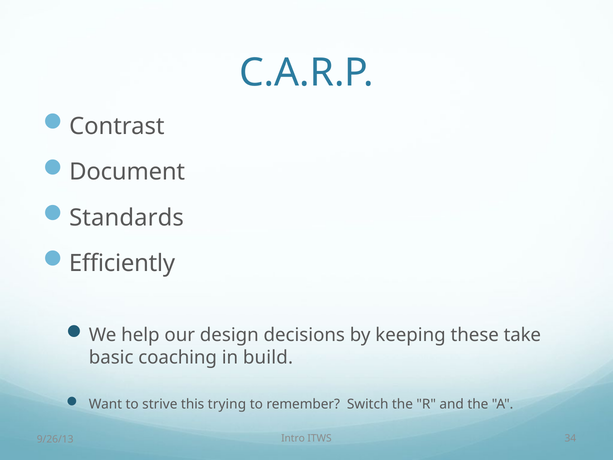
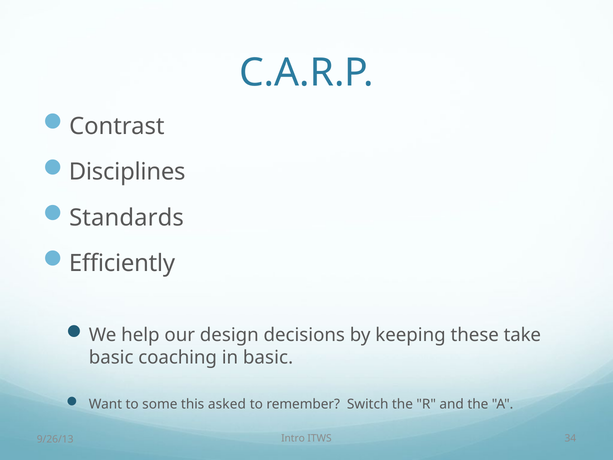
Document: Document -> Disciplines
in build: build -> basic
strive: strive -> some
trying: trying -> asked
